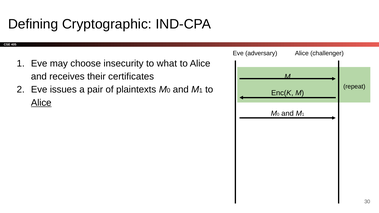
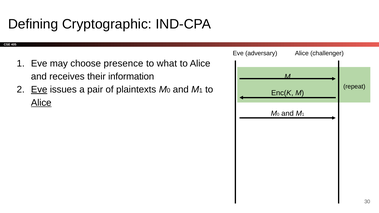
insecurity: insecurity -> presence
certificates: certificates -> information
Eve at (39, 90) underline: none -> present
